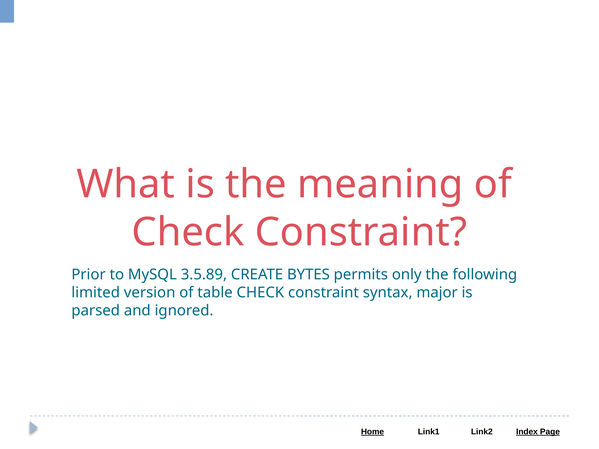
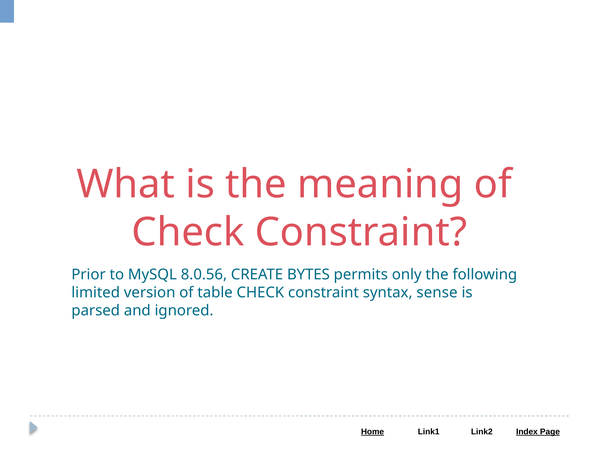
3.5.89: 3.5.89 -> 8.0.56
major: major -> sense
